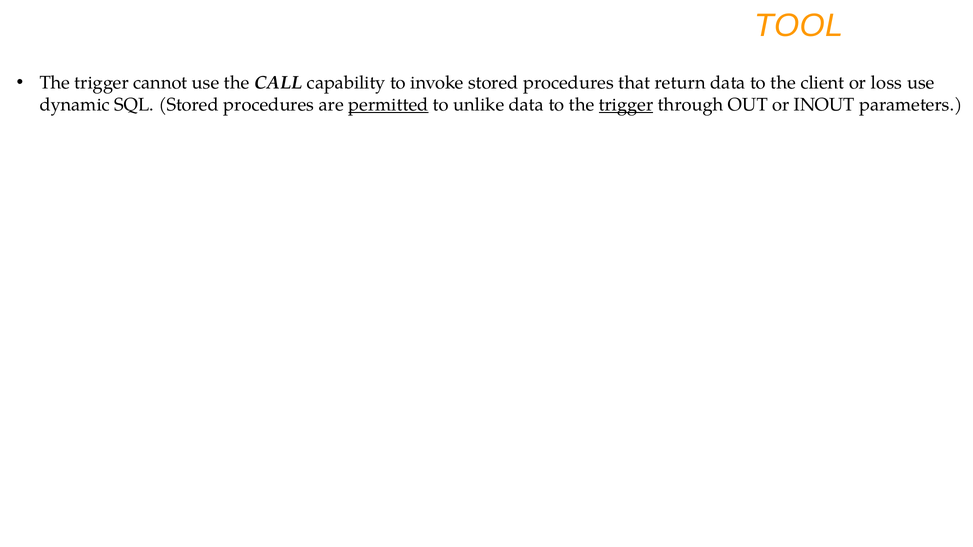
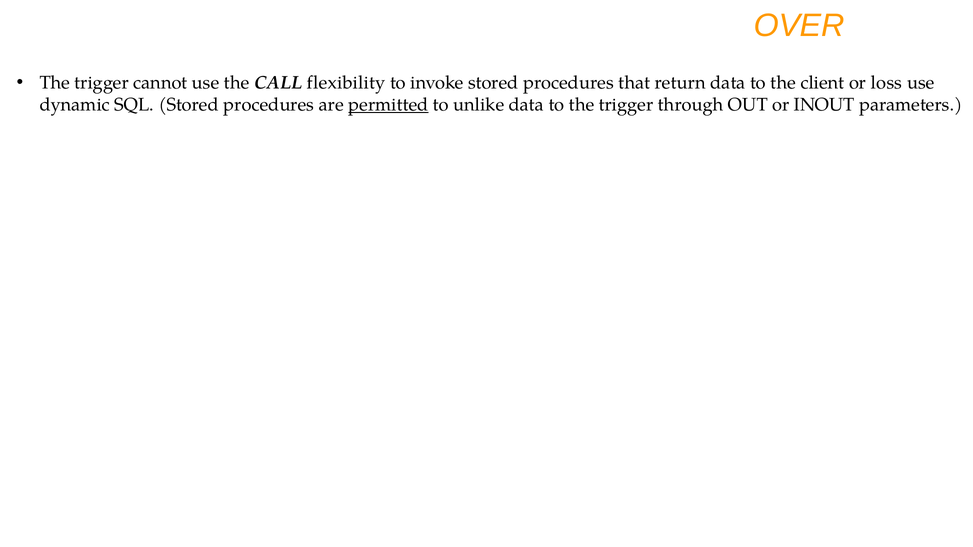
TOOL: TOOL -> OVER
capability: capability -> flexibility
trigger at (626, 105) underline: present -> none
